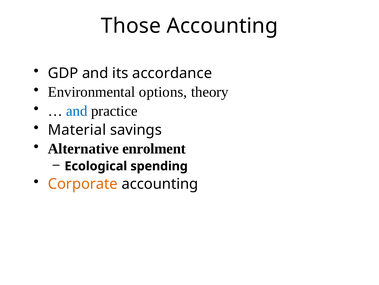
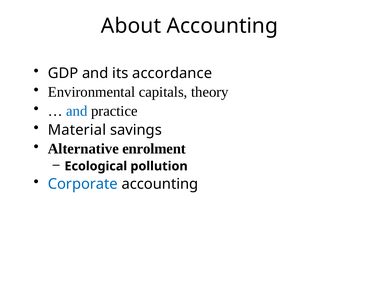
Those: Those -> About
options: options -> capitals
spending: spending -> pollution
Corporate colour: orange -> blue
